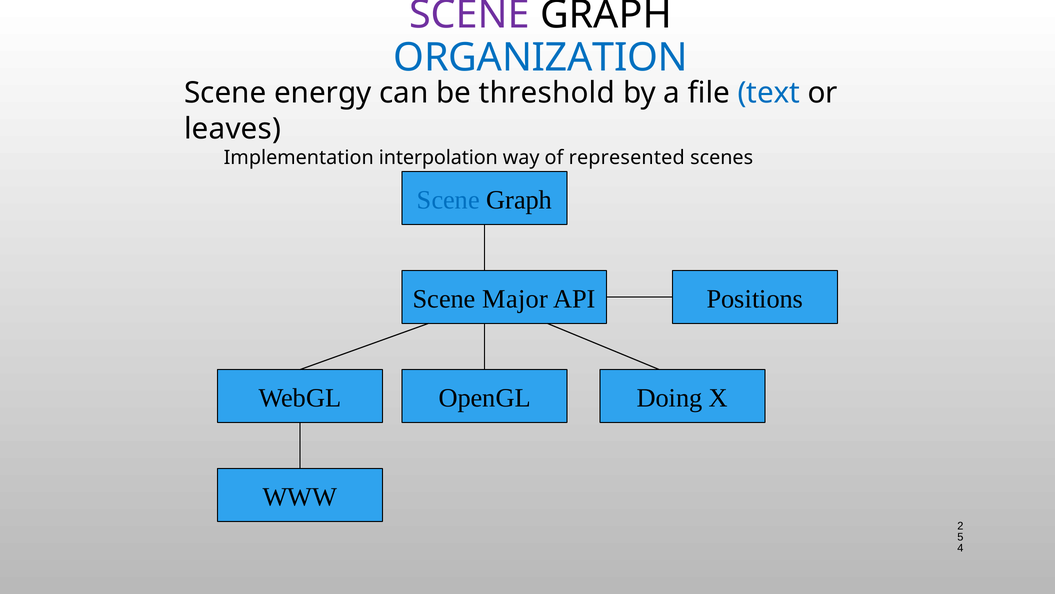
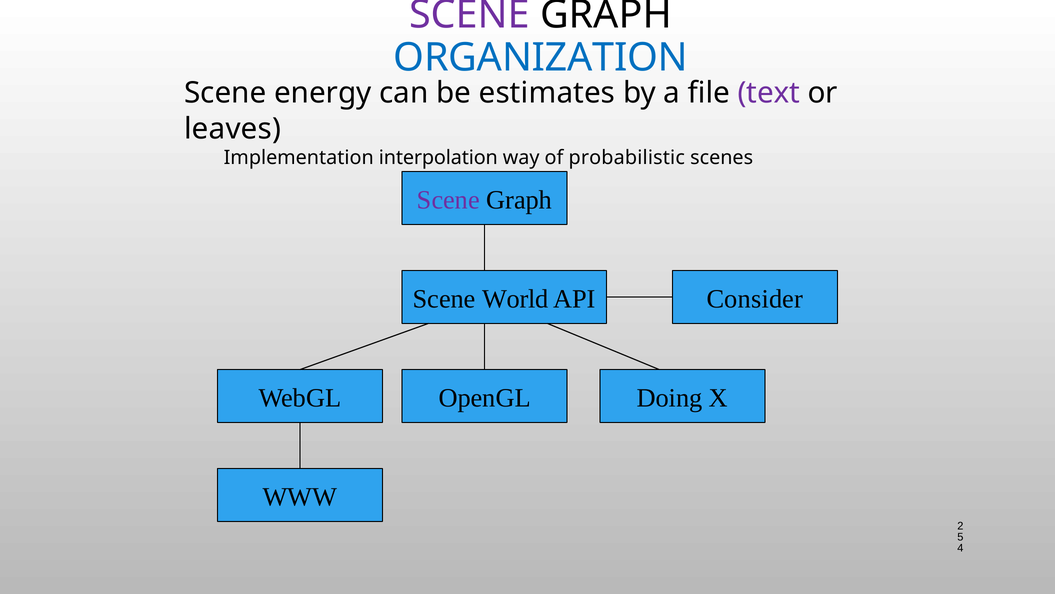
threshold: threshold -> estimates
text colour: blue -> purple
represented: represented -> probabilistic
Scene at (448, 200) colour: blue -> purple
Major: Major -> World
Positions: Positions -> Consider
